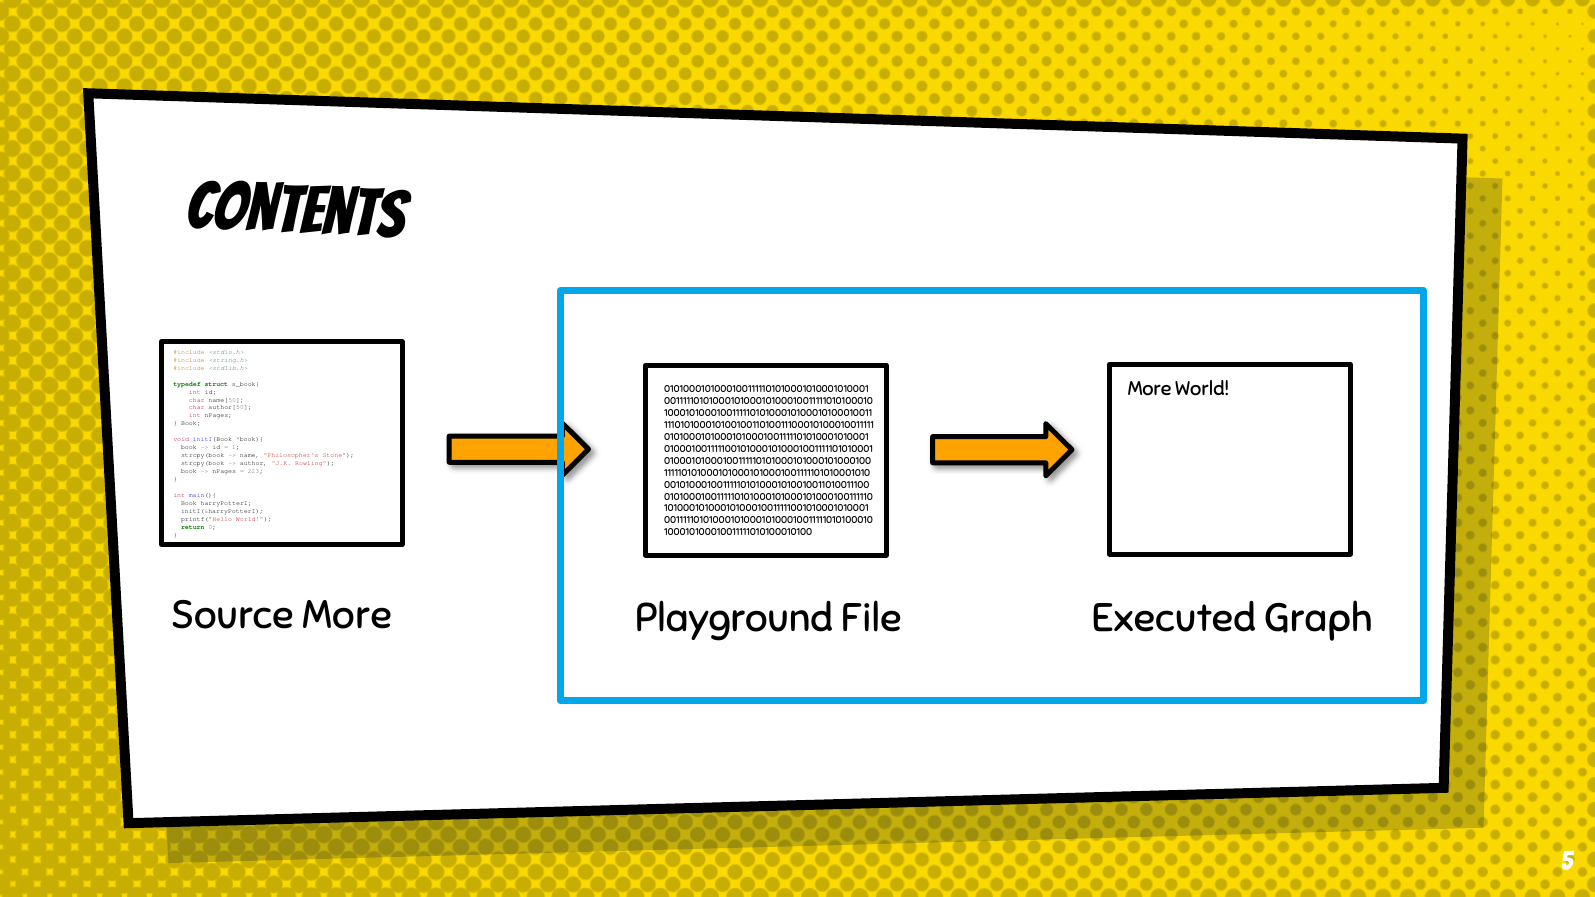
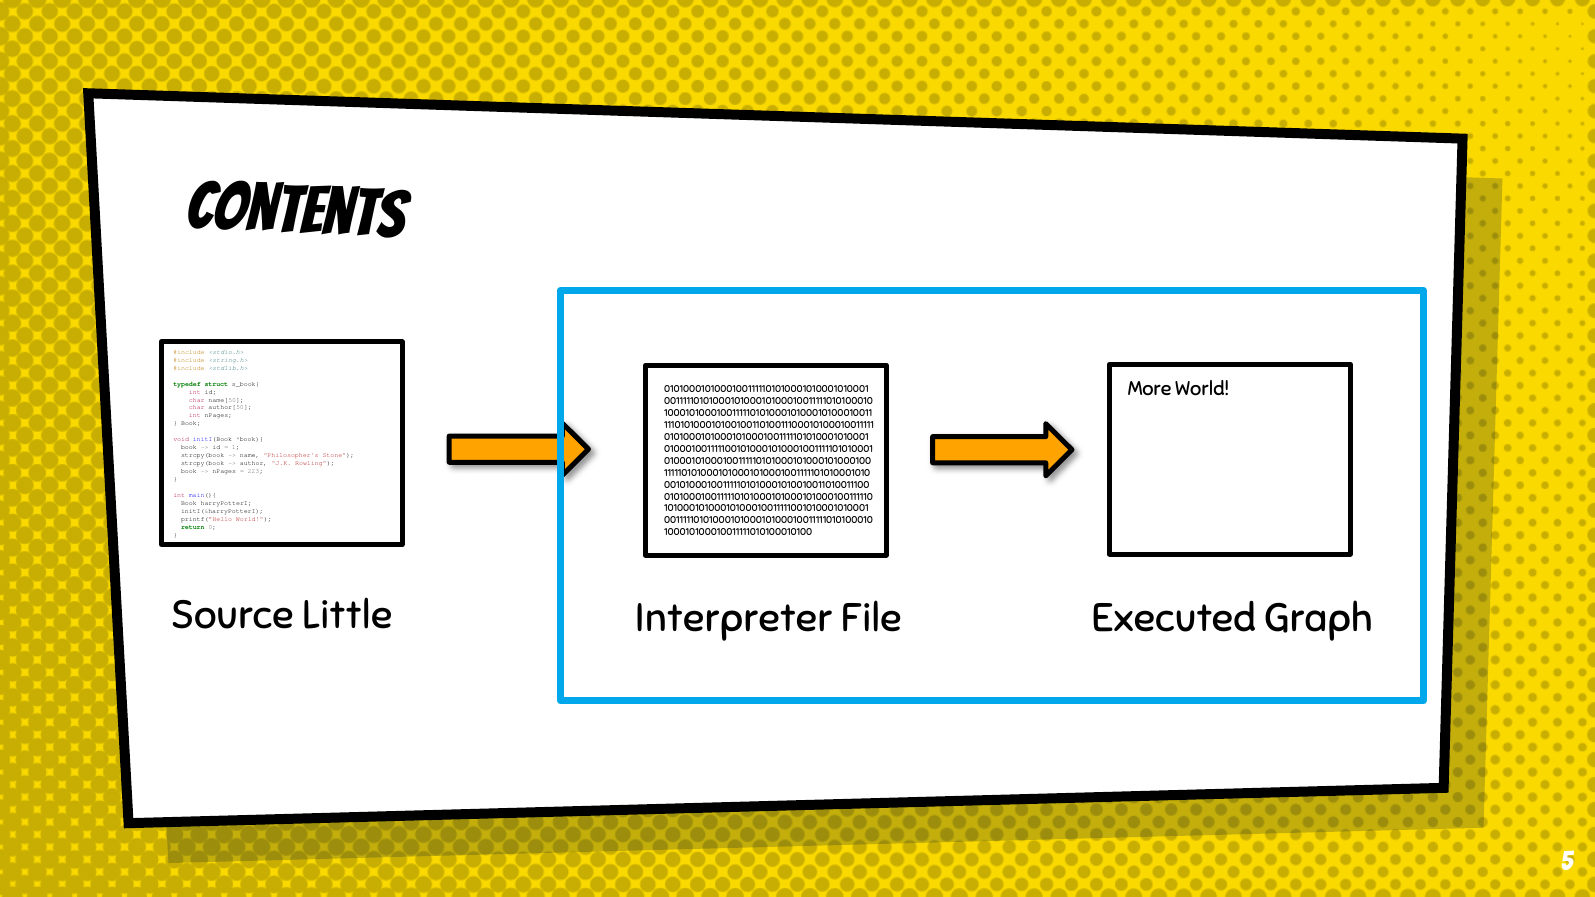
Source More: More -> Little
Playground: Playground -> Interpreter
